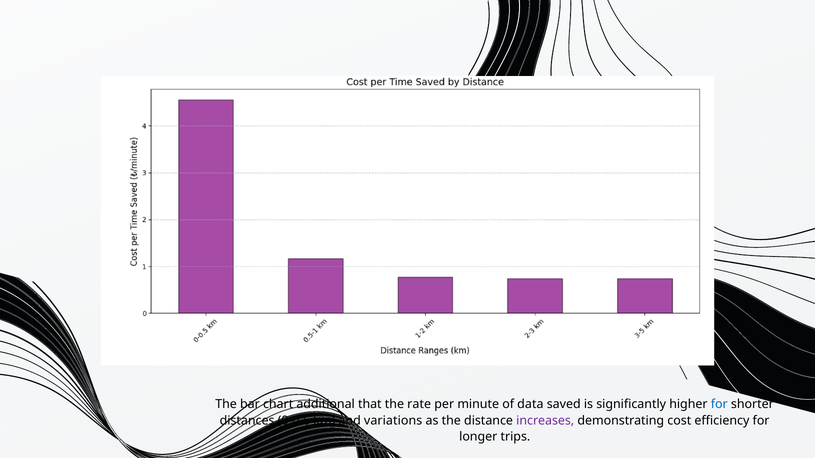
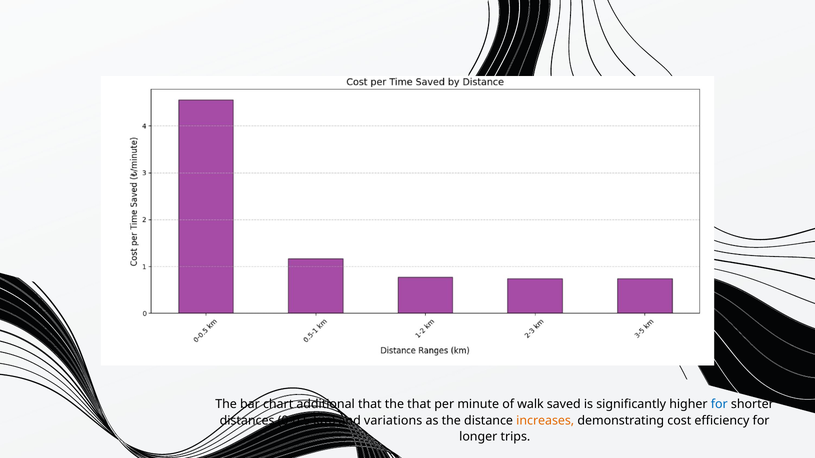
the rate: rate -> that
data: data -> walk
increases colour: purple -> orange
